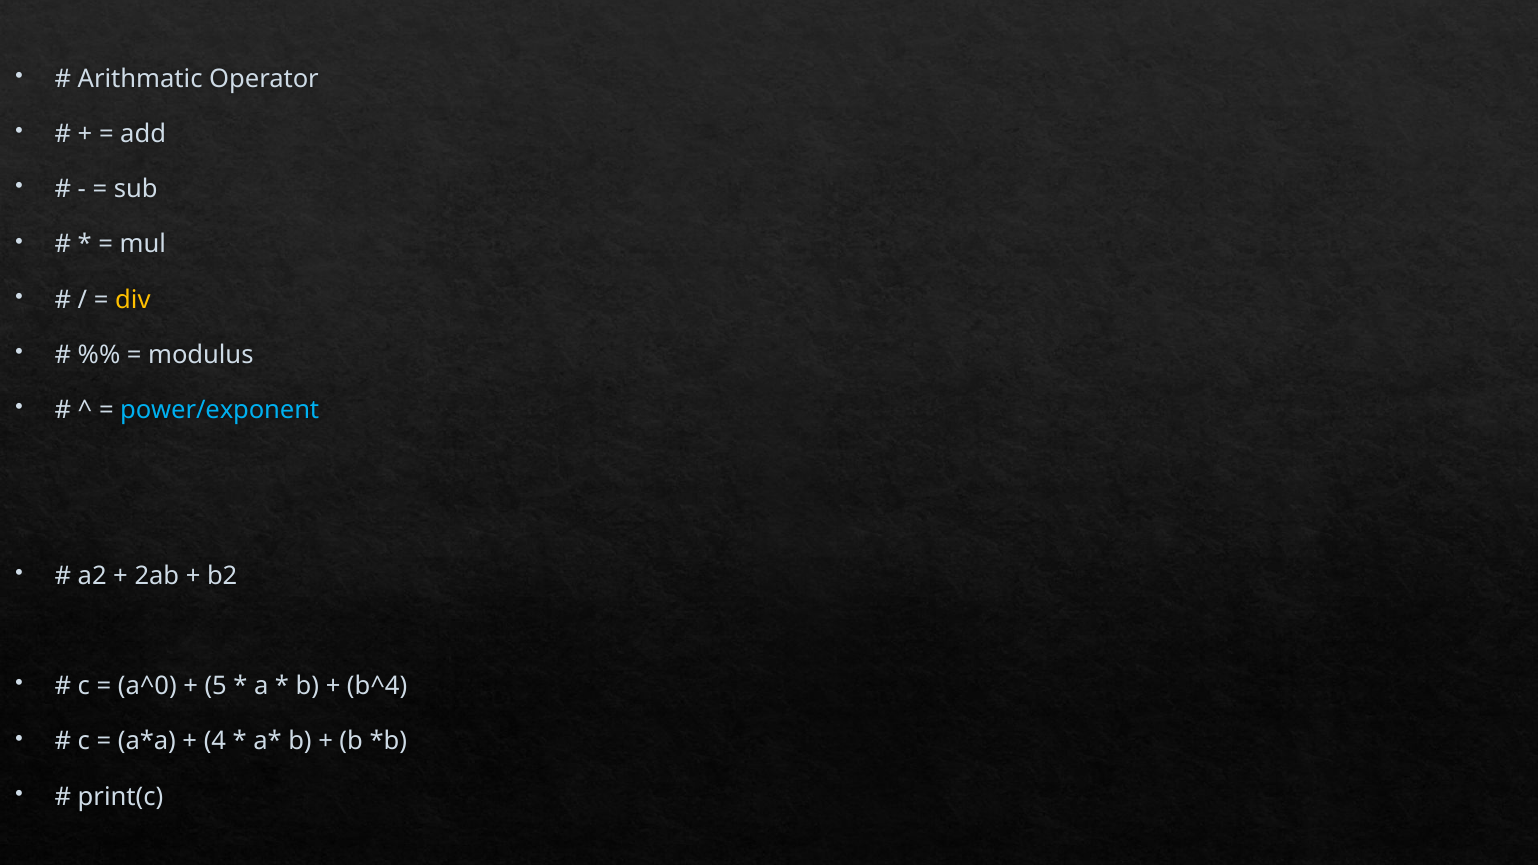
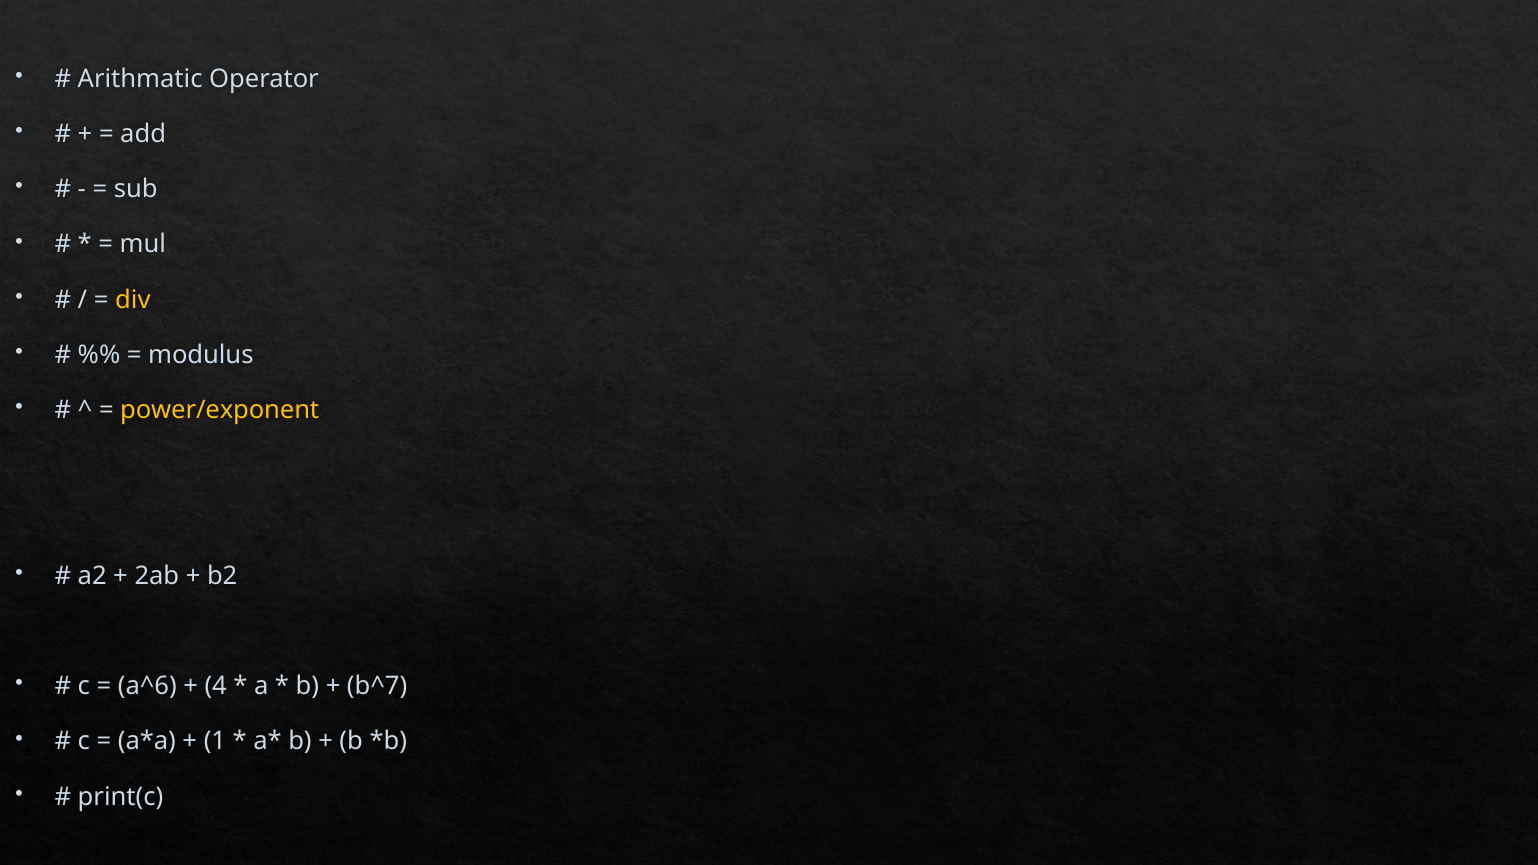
power/exponent colour: light blue -> yellow
a^0: a^0 -> a^6
5: 5 -> 4
b^4: b^4 -> b^7
4: 4 -> 1
